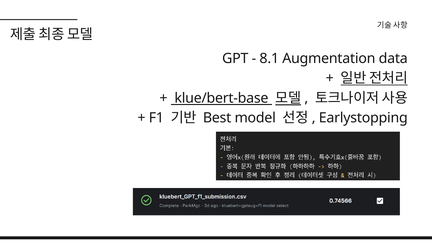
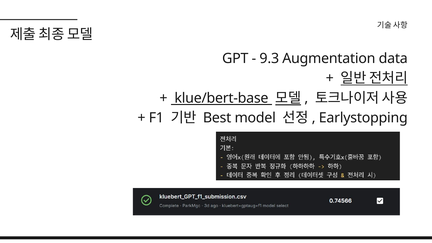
8.1: 8.1 -> 9.3
